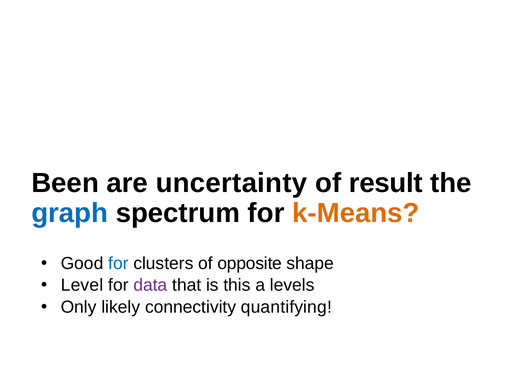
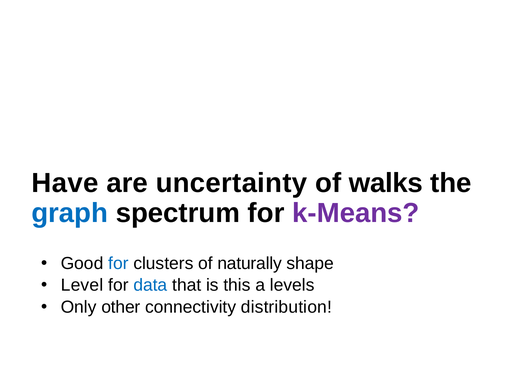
Been: Been -> Have
result: result -> walks
k-Means colour: orange -> purple
opposite: opposite -> naturally
data colour: purple -> blue
likely: likely -> other
quantifying: quantifying -> distribution
